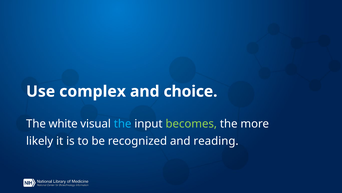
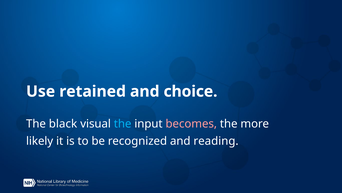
complex: complex -> retained
white: white -> black
becomes colour: light green -> pink
